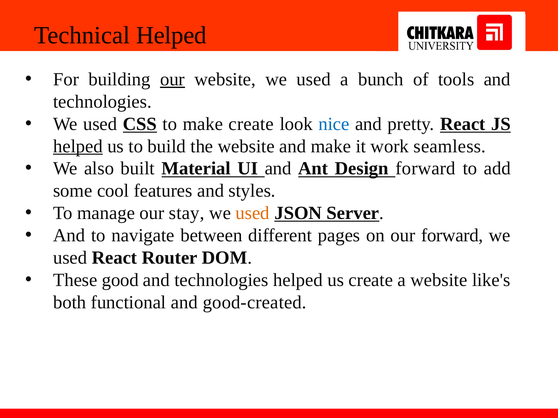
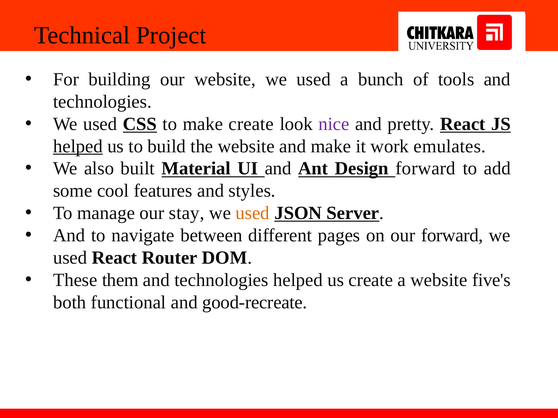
Technical Helped: Helped -> Project
our at (172, 79) underline: present -> none
nice colour: blue -> purple
seamless: seamless -> emulates
good: good -> them
like's: like's -> five's
good-created: good-created -> good-recreate
